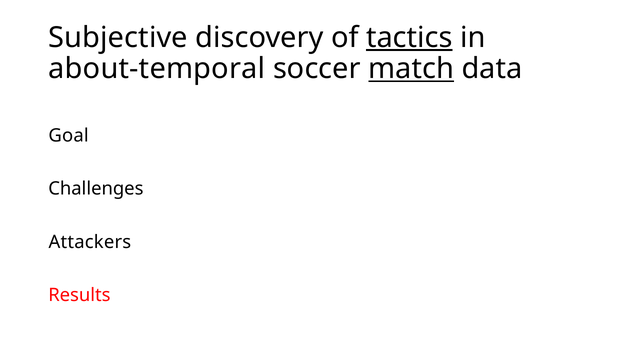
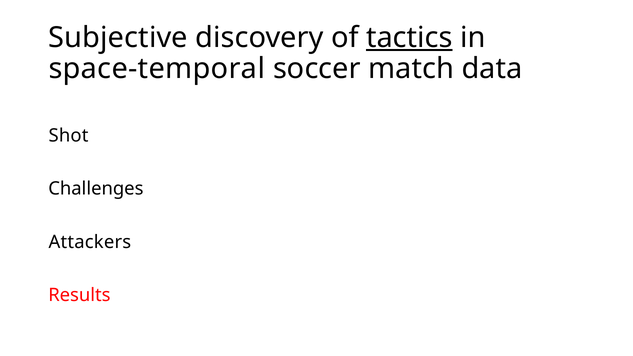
about-temporal: about-temporal -> space-temporal
match underline: present -> none
Goal: Goal -> Shot
